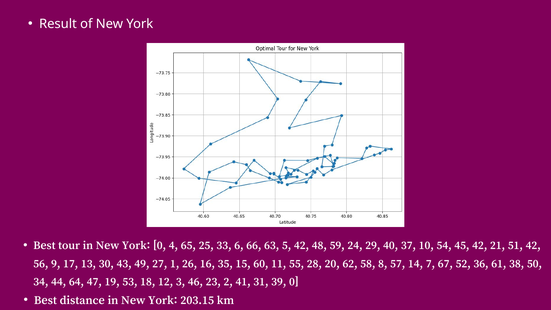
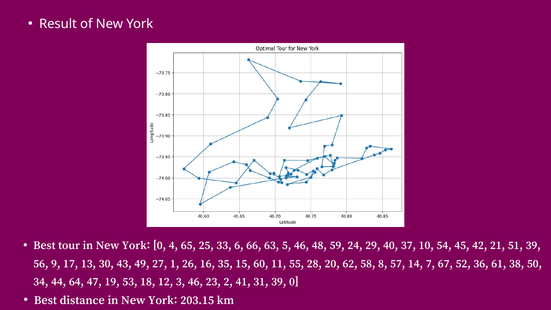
5 42: 42 -> 46
51 42: 42 -> 39
